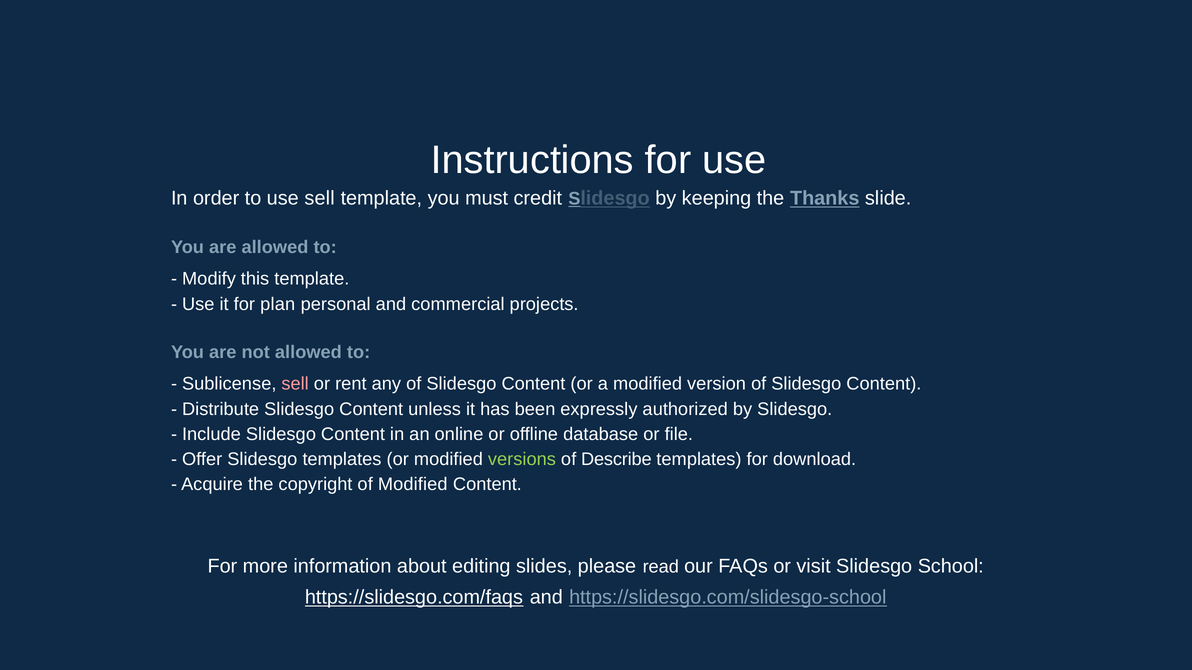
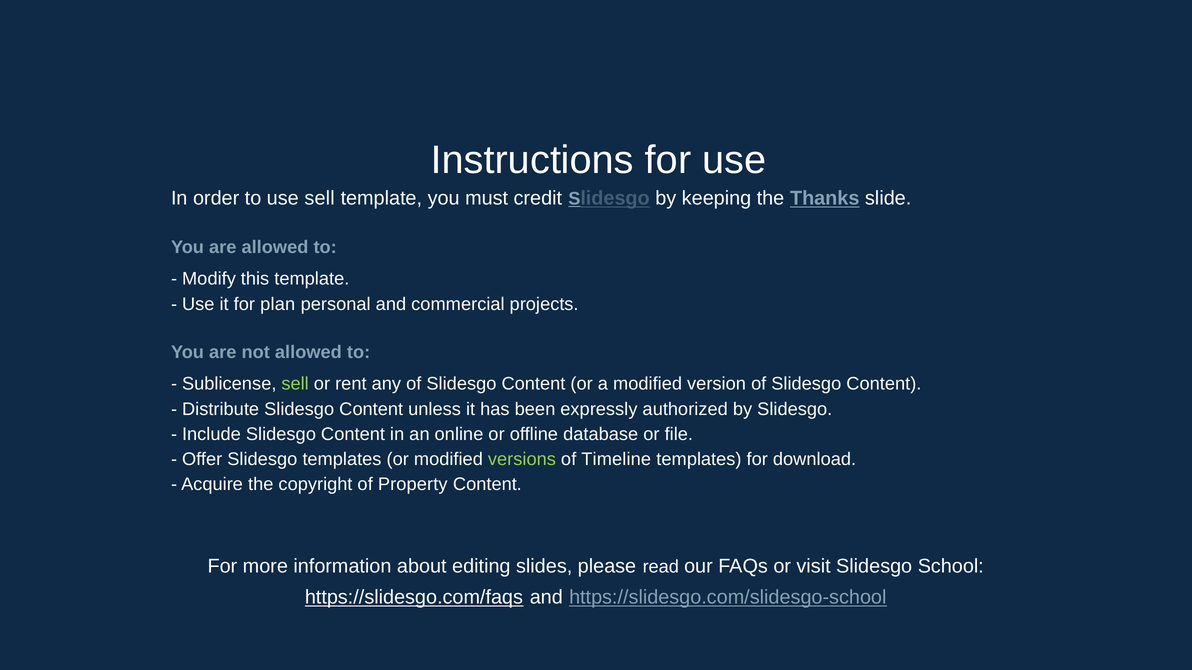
sell at (295, 384) colour: pink -> light green
Describe: Describe -> Timeline
of Modified: Modified -> Property
